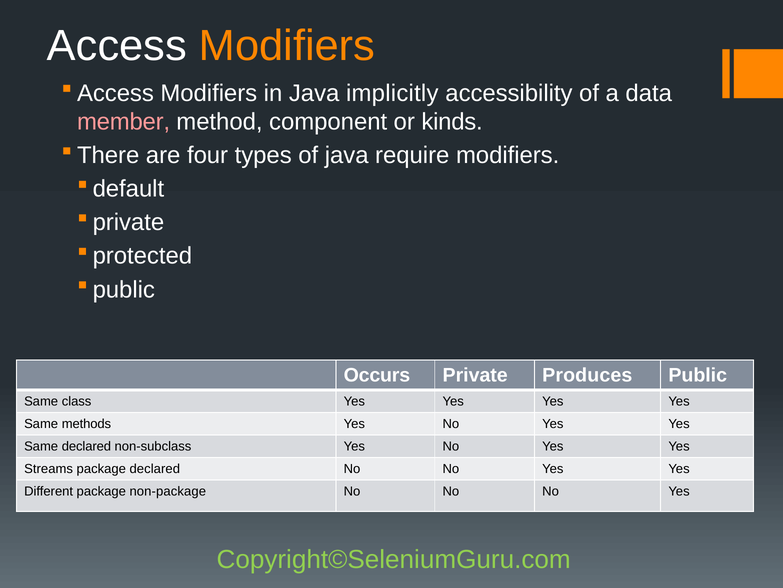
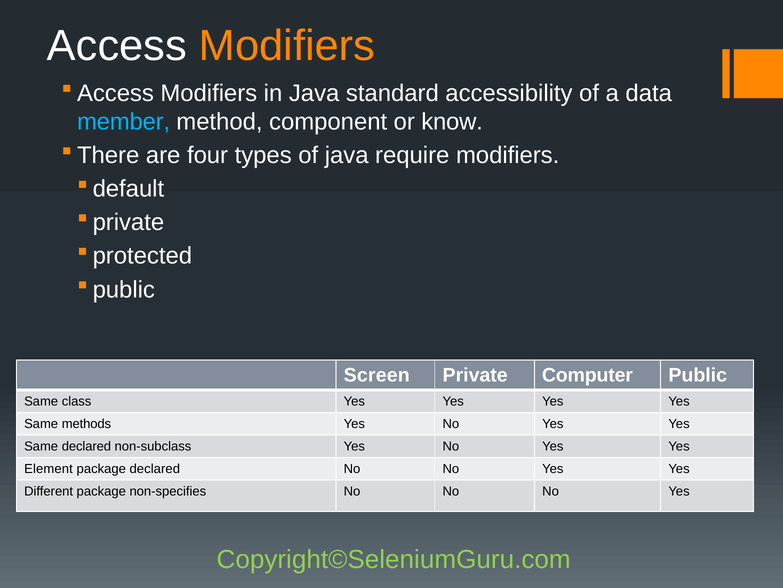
implicitly: implicitly -> standard
member colour: pink -> light blue
kinds: kinds -> know
Occurs: Occurs -> Screen
Produces: Produces -> Computer
Streams: Streams -> Element
non-package: non-package -> non-specifies
